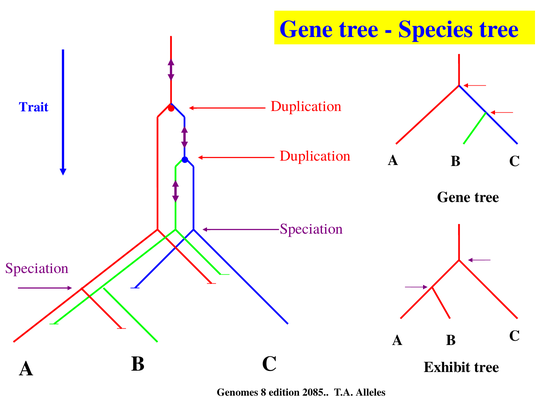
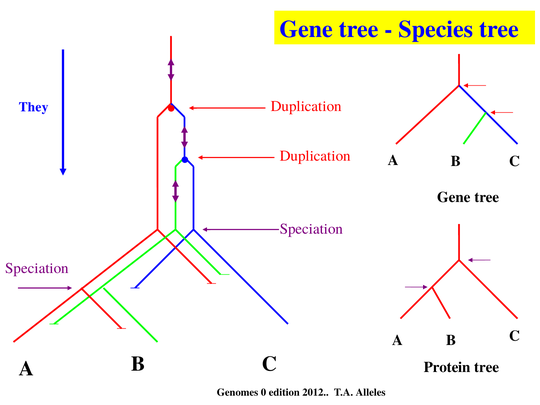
Trait: Trait -> They
Exhibit: Exhibit -> Protein
8: 8 -> 0
2085: 2085 -> 2012
